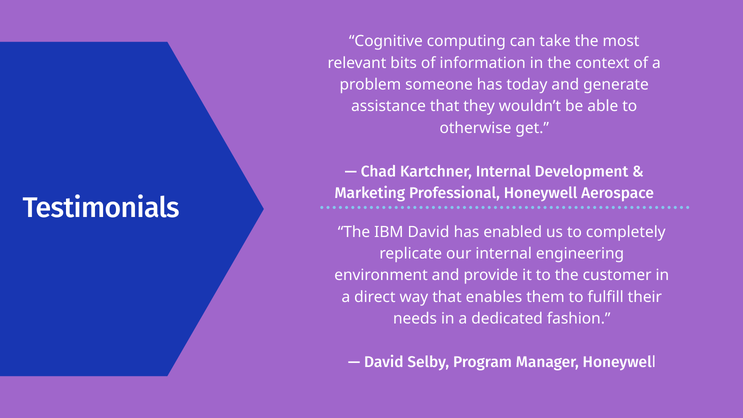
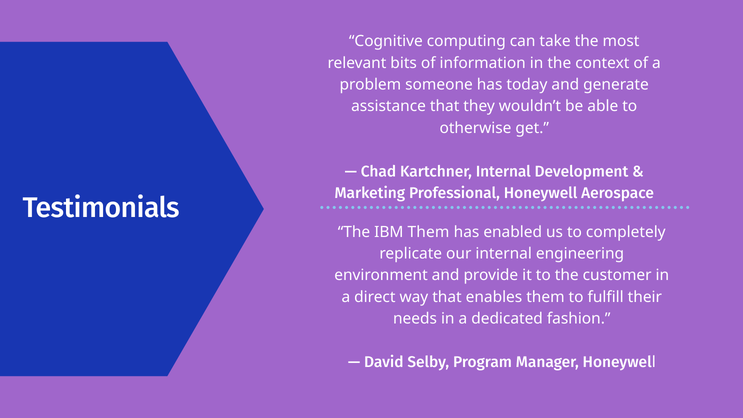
IBM David: David -> Them
